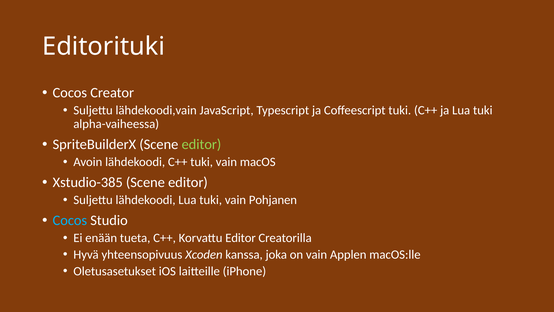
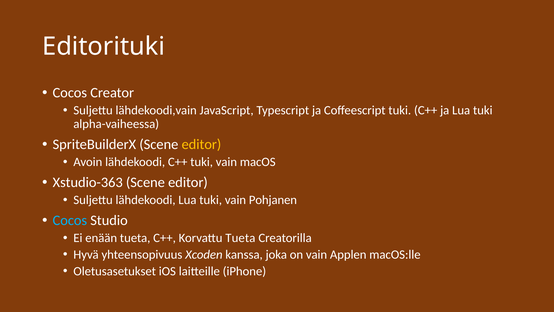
editor at (201, 144) colour: light green -> yellow
Xstudio-385: Xstudio-385 -> Xstudio-363
Korvattu Editor: Editor -> Tueta
